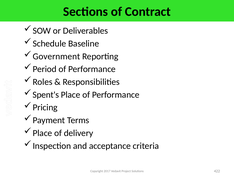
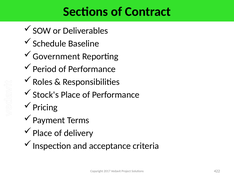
Spent's: Spent's -> Stock's
